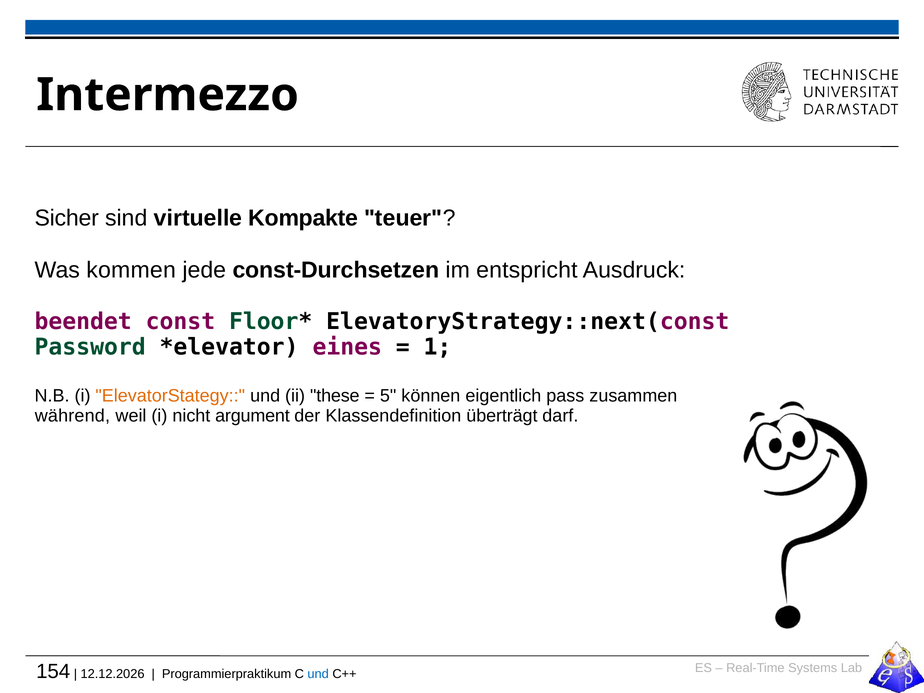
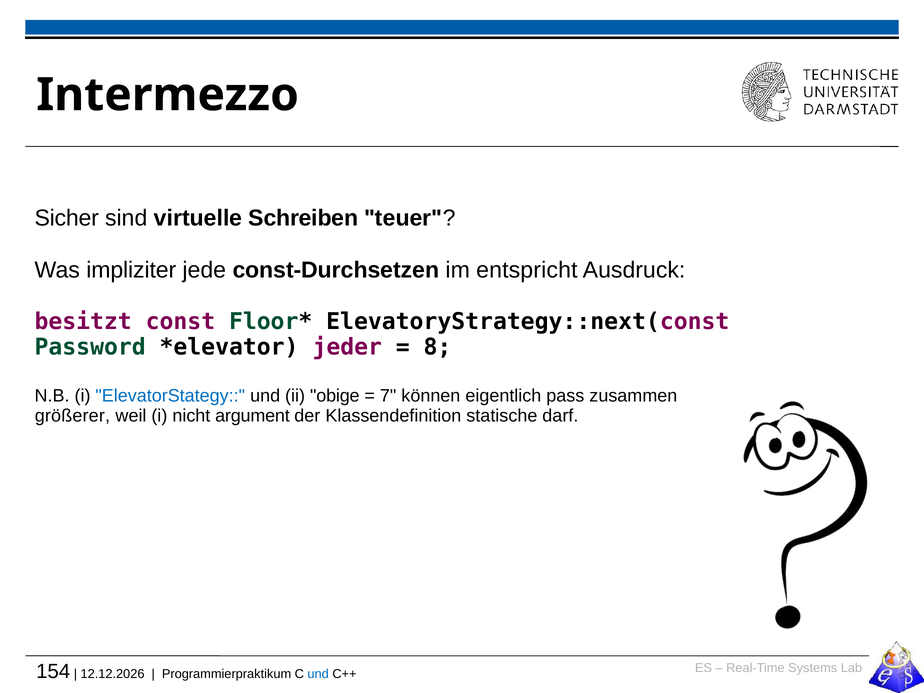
Kompakte: Kompakte -> Schreiben
kommen: kommen -> impliziter
beendet: beendet -> besitzt
eines: eines -> jeder
1: 1 -> 8
ElevatorStategy colour: orange -> blue
these: these -> obige
5: 5 -> 7
während: während -> größerer
überträgt: überträgt -> statische
